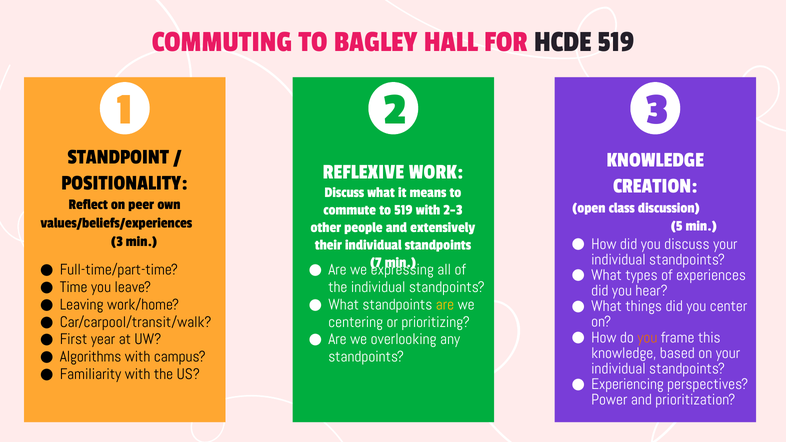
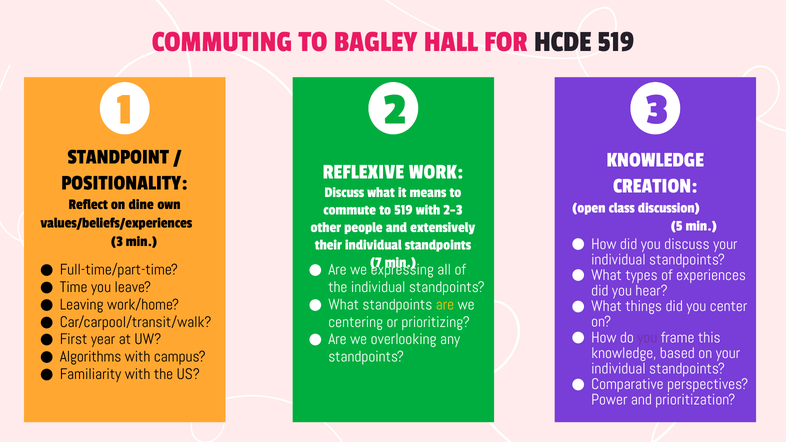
peer: peer -> dine
you at (647, 338) colour: orange -> purple
Experiencing: Experiencing -> Comparative
